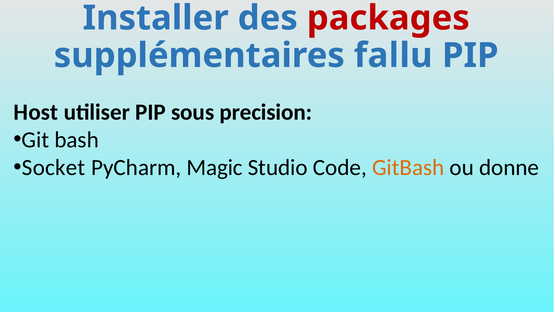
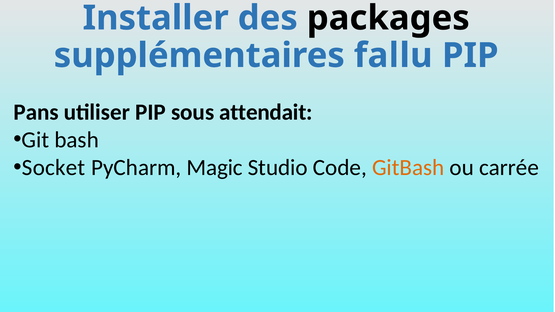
packages colour: red -> black
Host: Host -> Pans
precision: precision -> attendait
donne: donne -> carrée
